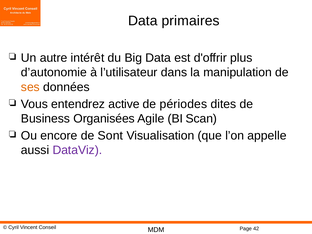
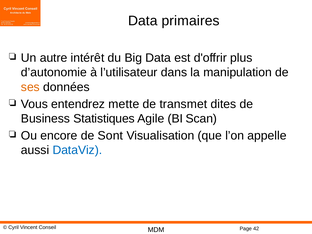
active: active -> mette
périodes: périodes -> transmet
Organisées: Organisées -> Statistiques
DataViz colour: purple -> blue
